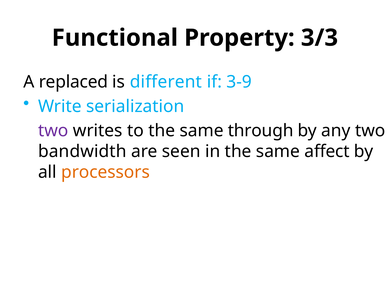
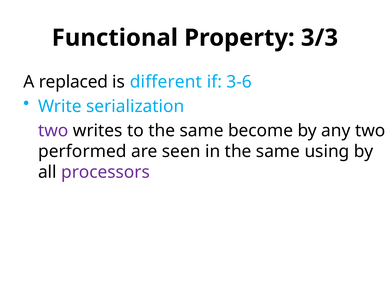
3-9: 3-9 -> 3-6
through: through -> become
bandwidth: bandwidth -> performed
affect: affect -> using
processors colour: orange -> purple
